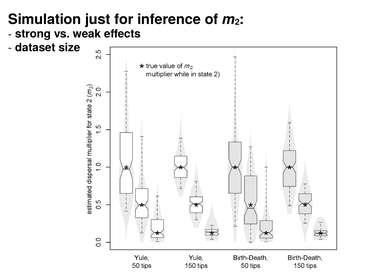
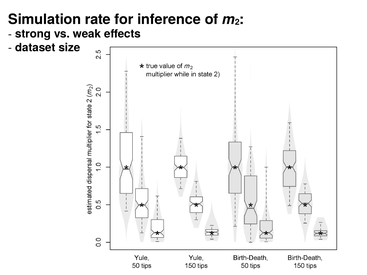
just: just -> rate
